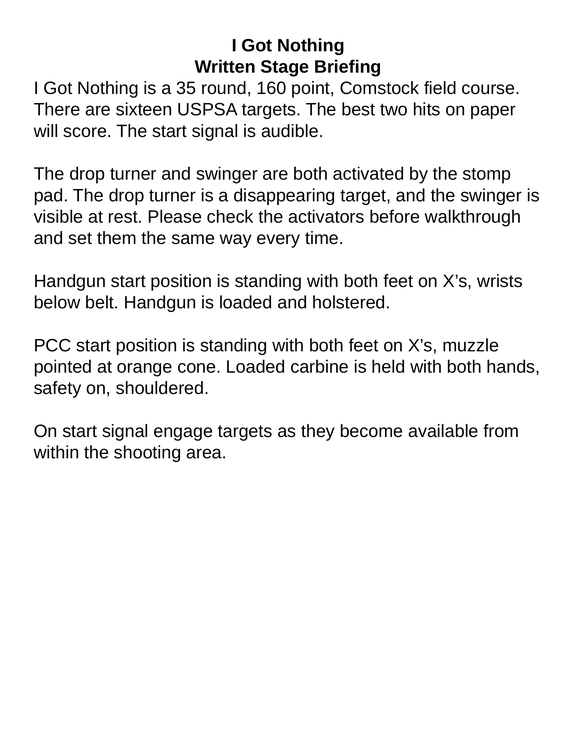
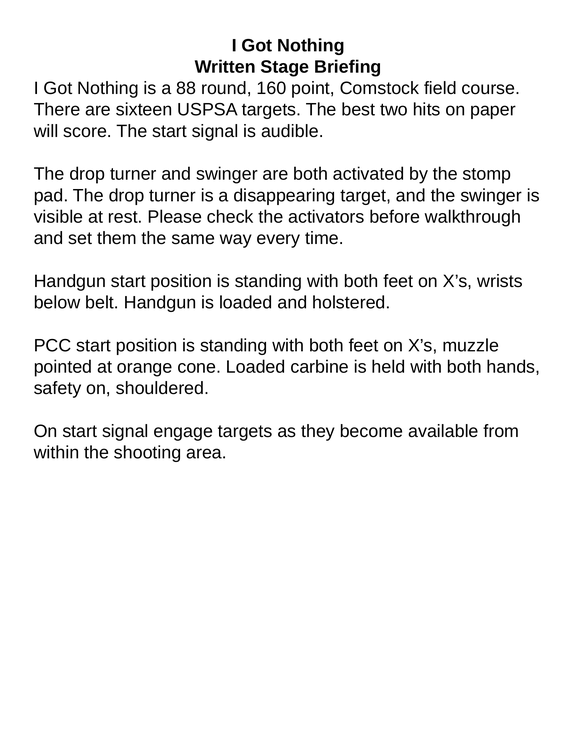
35: 35 -> 88
